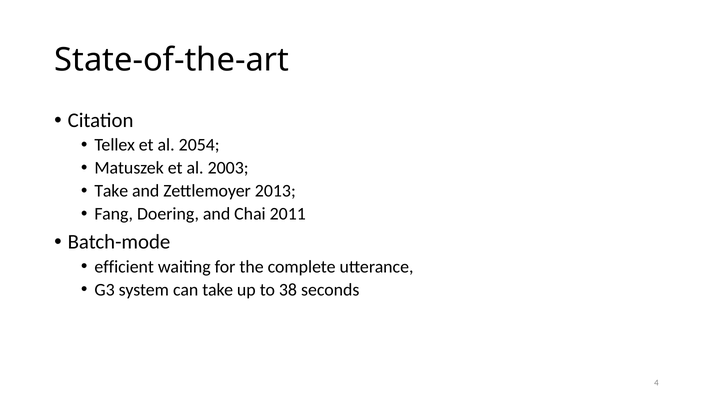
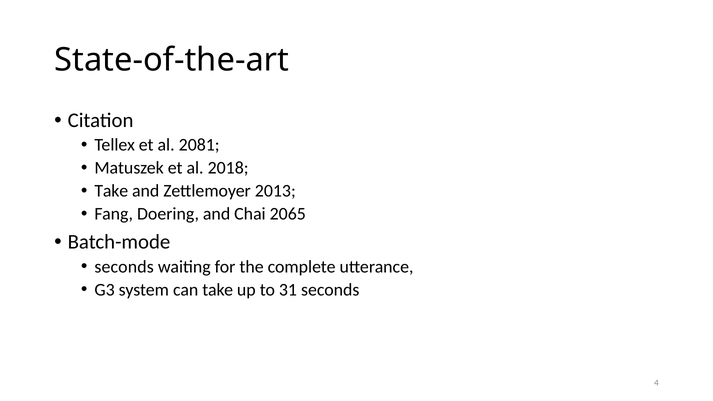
2054: 2054 -> 2081
2003: 2003 -> 2018
2011: 2011 -> 2065
efficient at (124, 267): efficient -> seconds
38: 38 -> 31
